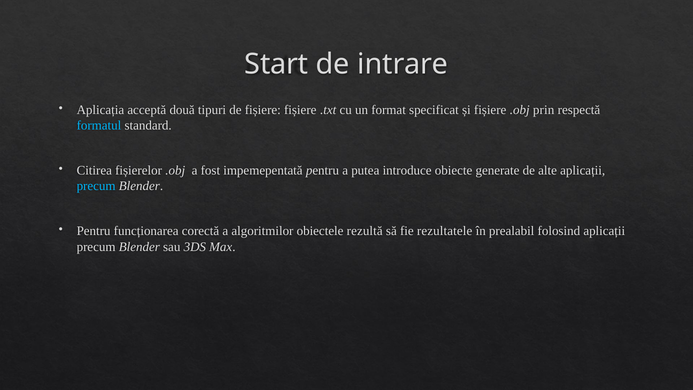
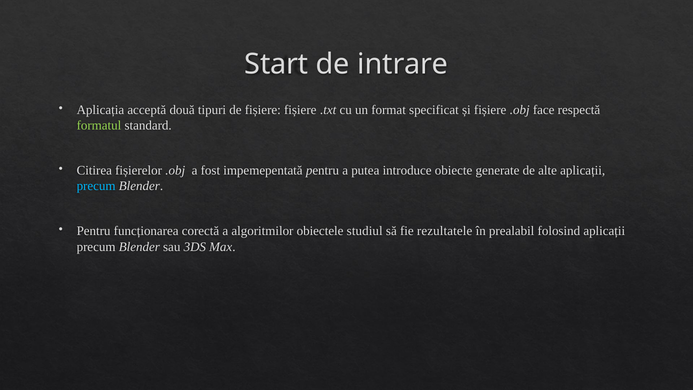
prin: prin -> face
formatul colour: light blue -> light green
rezultă: rezultă -> studiul
